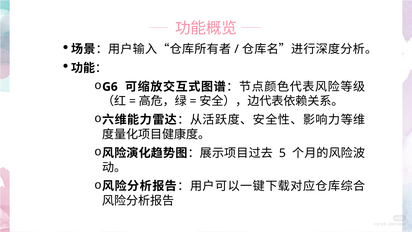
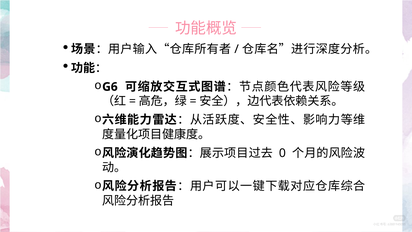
5: 5 -> 0
